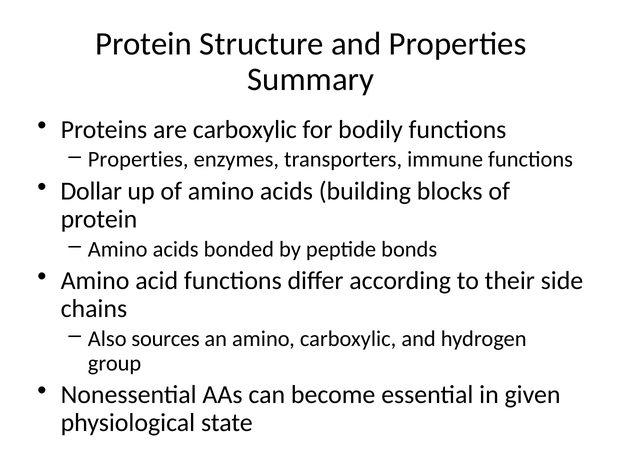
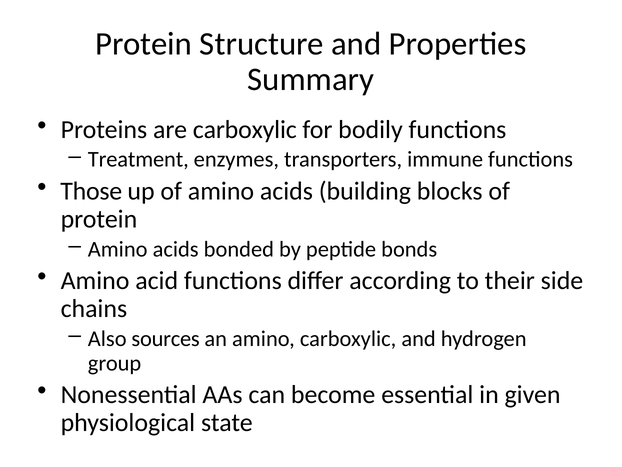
Properties at (138, 159): Properties -> Treatment
Dollar: Dollar -> Those
